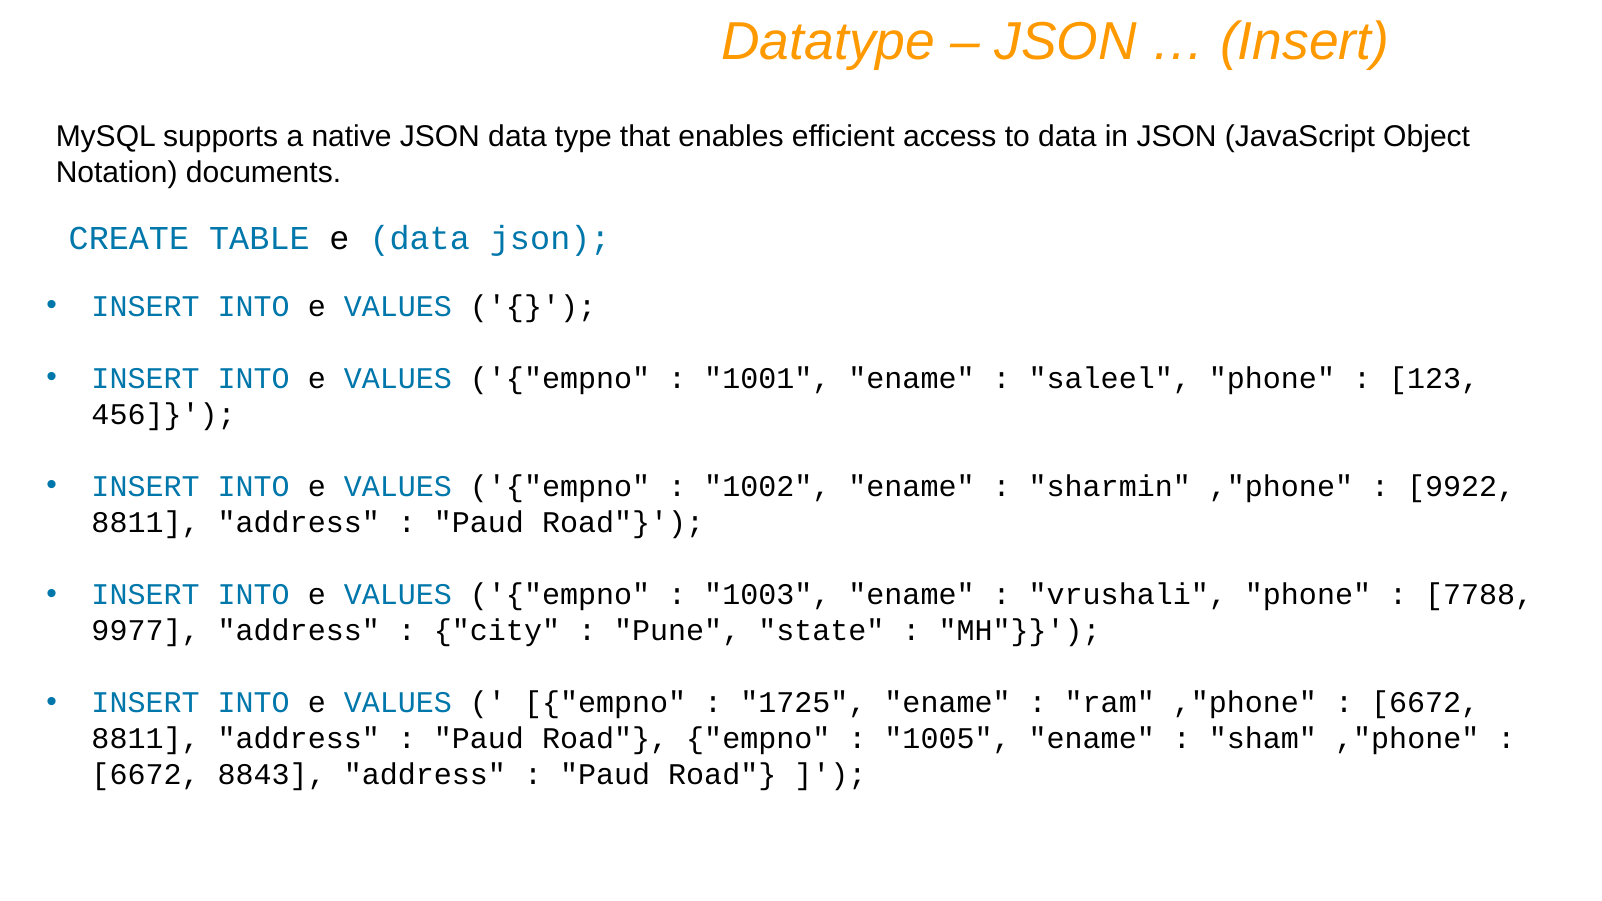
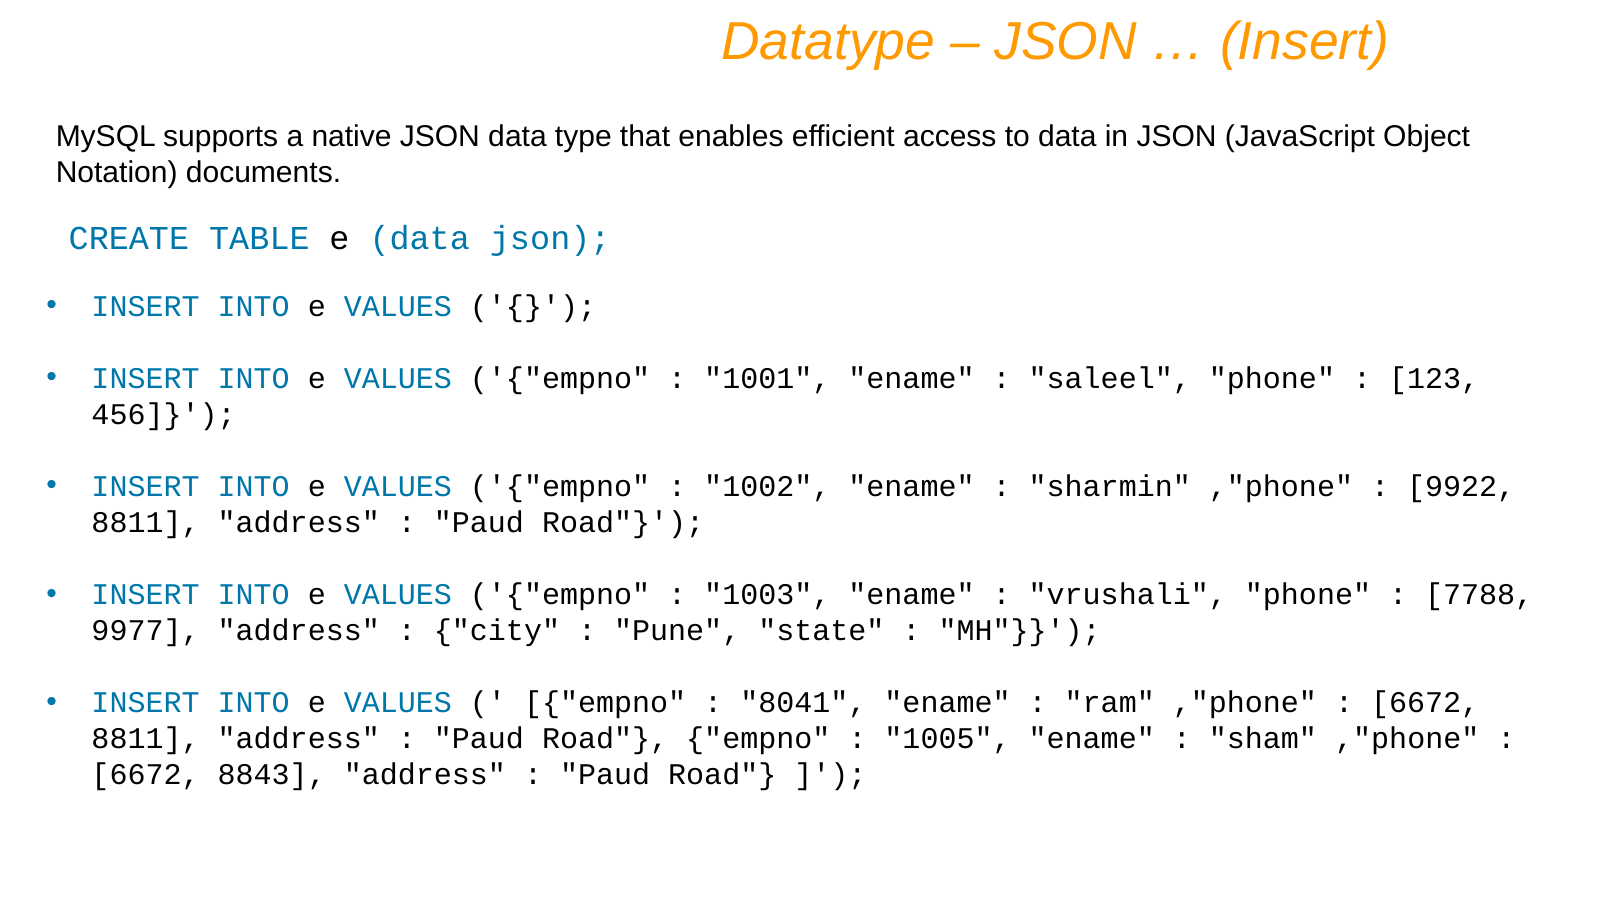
1725: 1725 -> 8041
